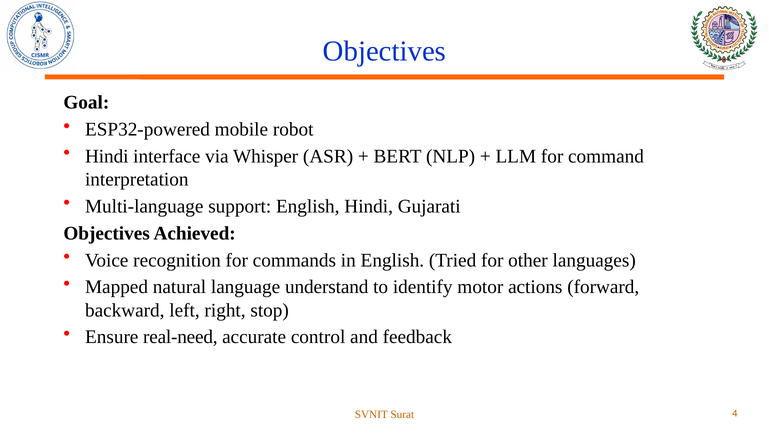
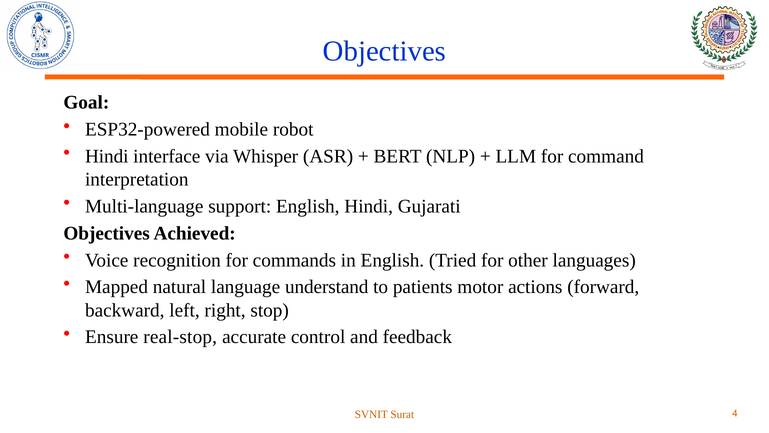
identify: identify -> patients
real-need: real-need -> real-stop
